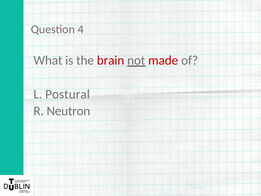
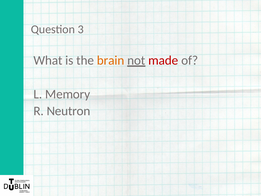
4: 4 -> 3
brain colour: red -> orange
Postural: Postural -> Memory
